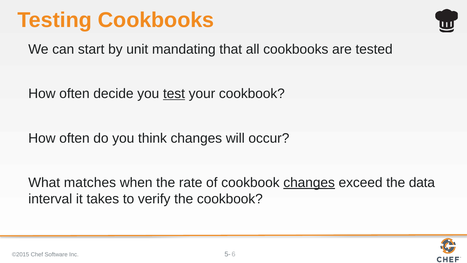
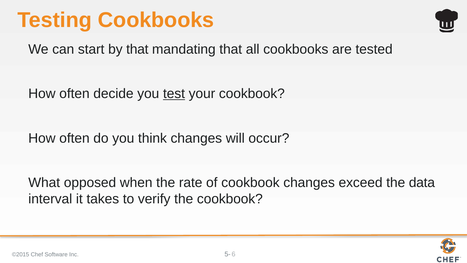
by unit: unit -> that
matches: matches -> opposed
changes at (309, 182) underline: present -> none
